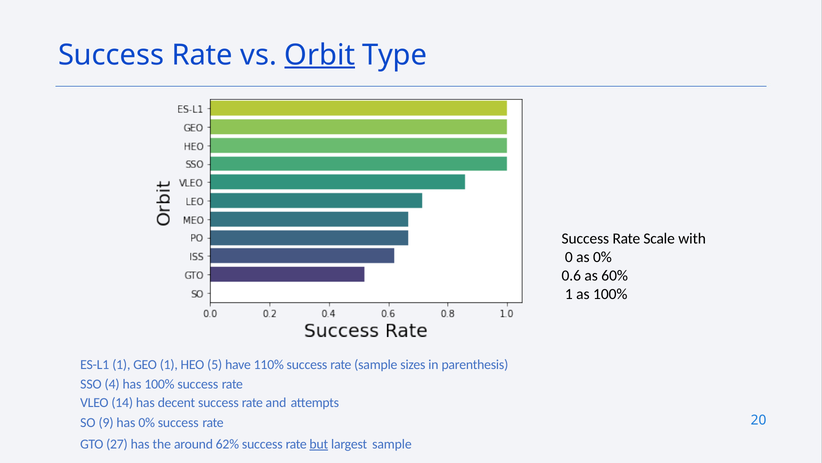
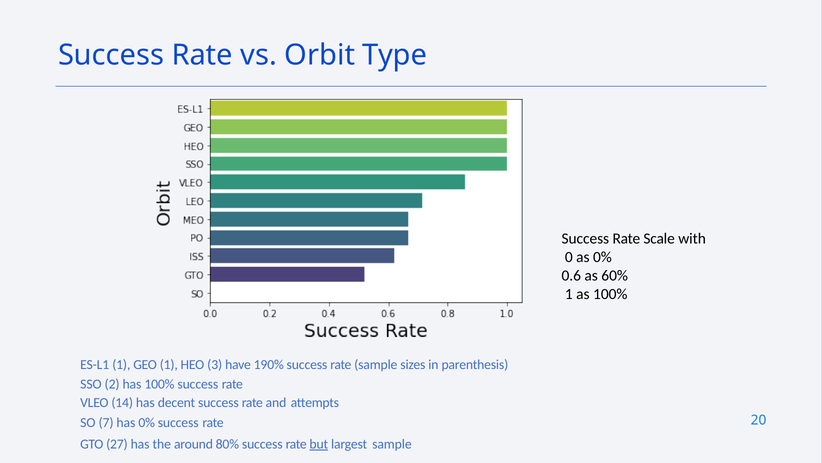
Orbit underline: present -> none
5: 5 -> 3
110%: 110% -> 190%
4: 4 -> 2
9: 9 -> 7
62%: 62% -> 80%
